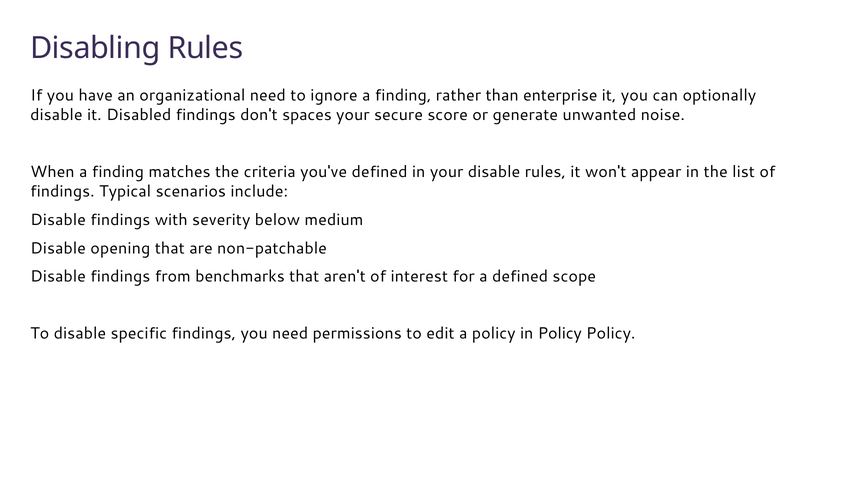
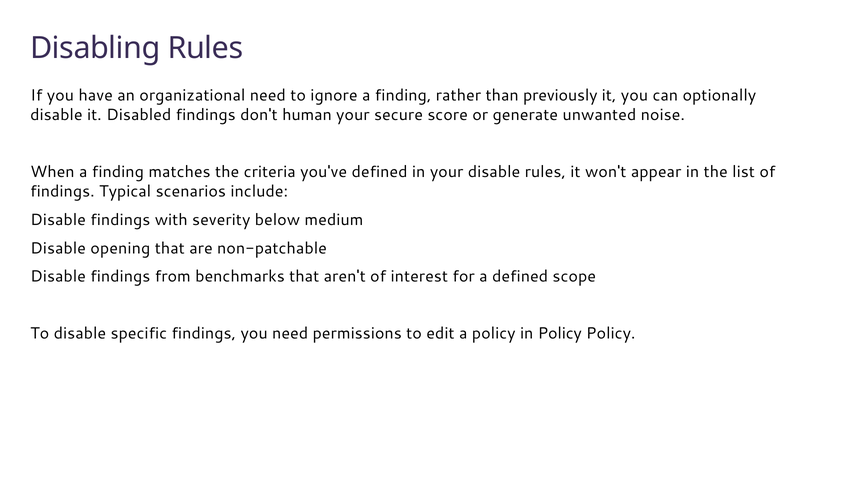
enterprise: enterprise -> previously
spaces: spaces -> human
